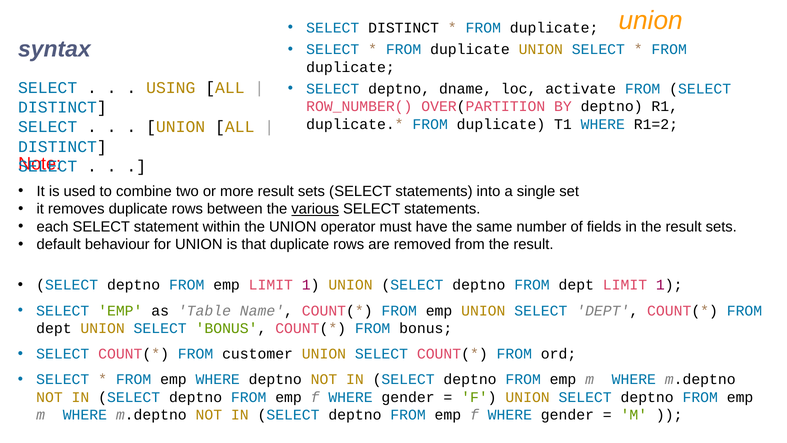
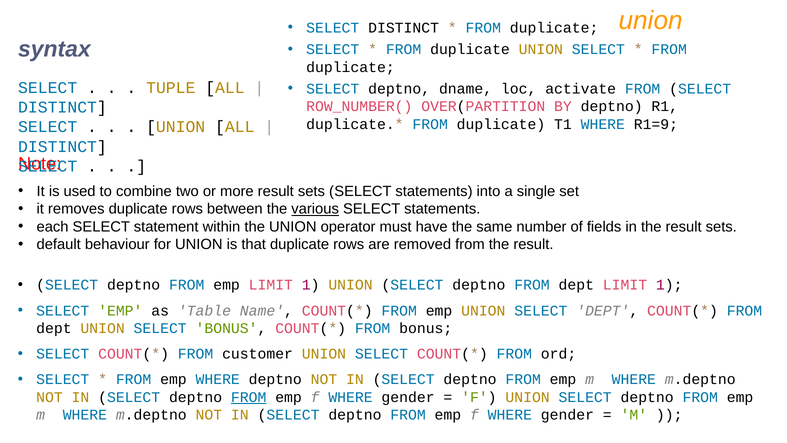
USING: USING -> TUPLE
R1=2: R1=2 -> R1=9
FROM at (249, 397) underline: none -> present
